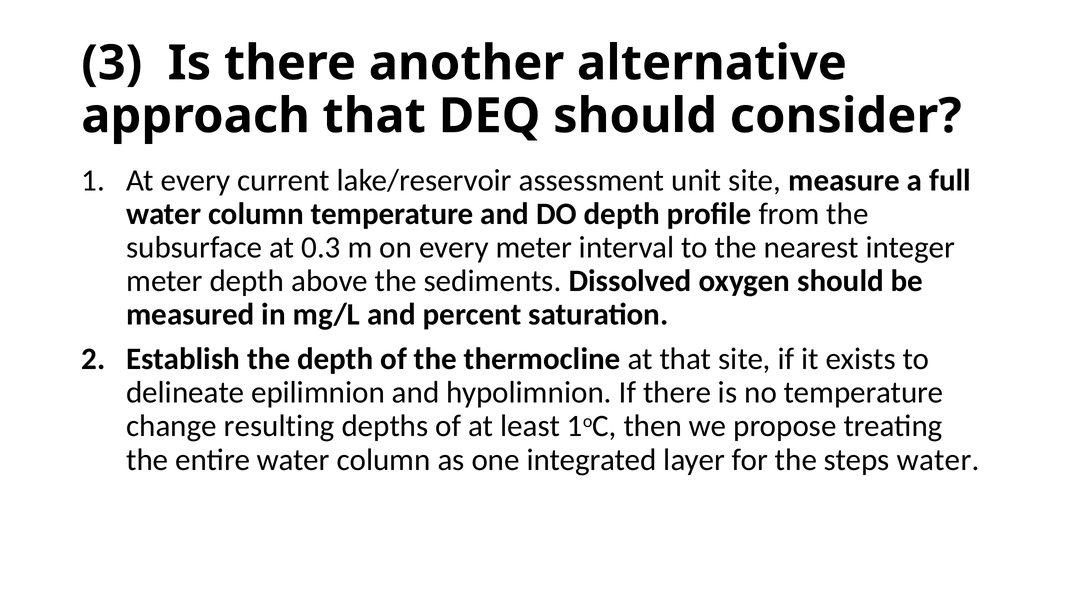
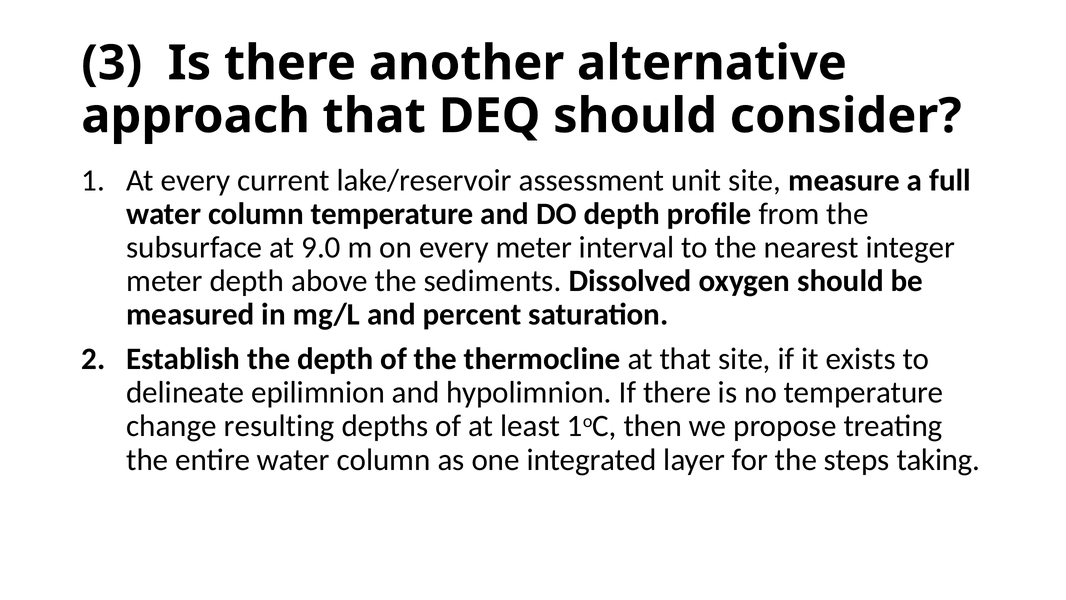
0.3: 0.3 -> 9.0
steps water: water -> taking
